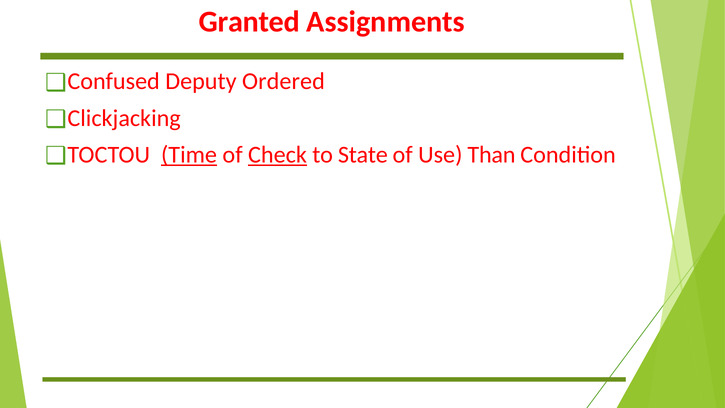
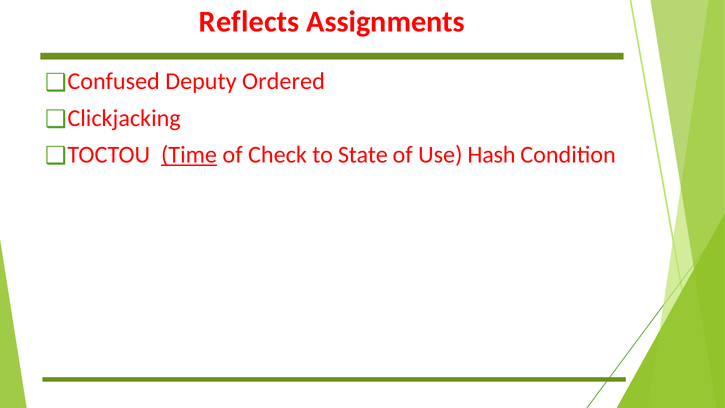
Granted: Granted -> Reflects
Check underline: present -> none
Than: Than -> Hash
